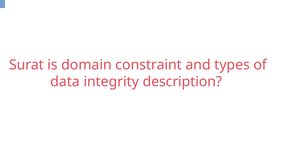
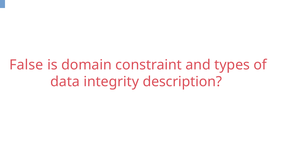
Surat: Surat -> False
